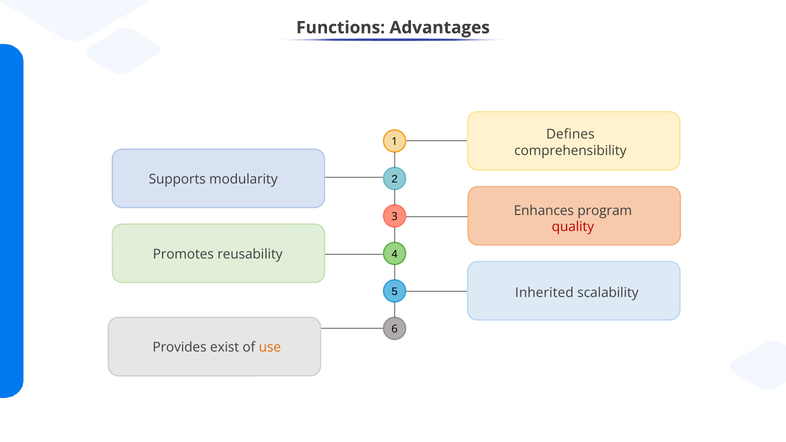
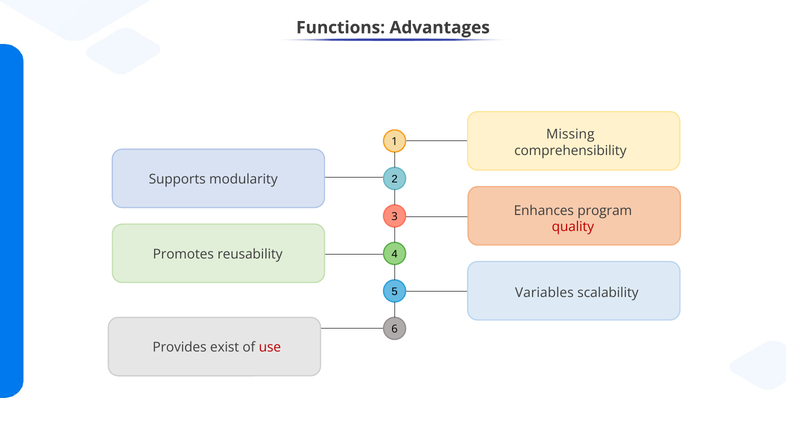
Defines: Defines -> Missing
Inherited: Inherited -> Variables
use colour: orange -> red
